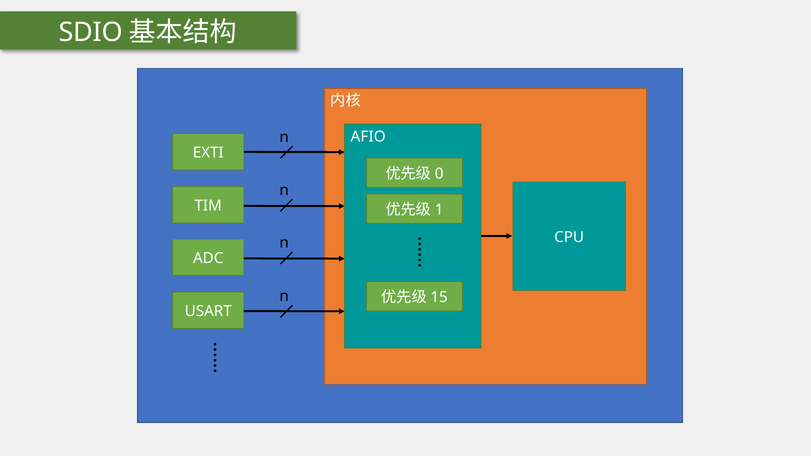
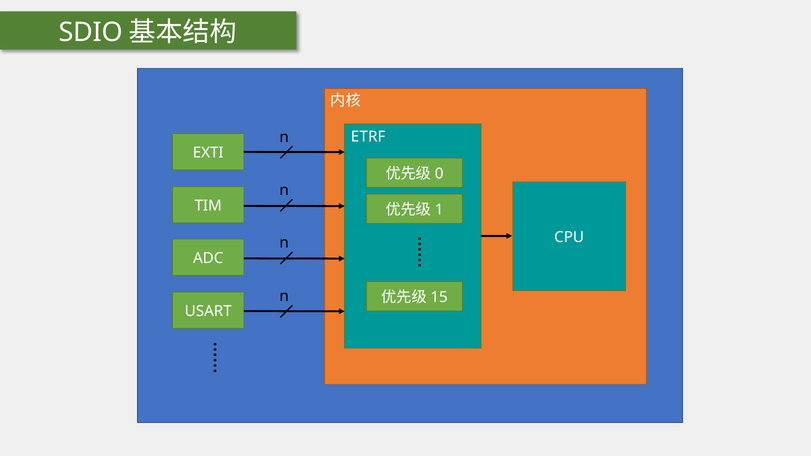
AFIO: AFIO -> ETRF
